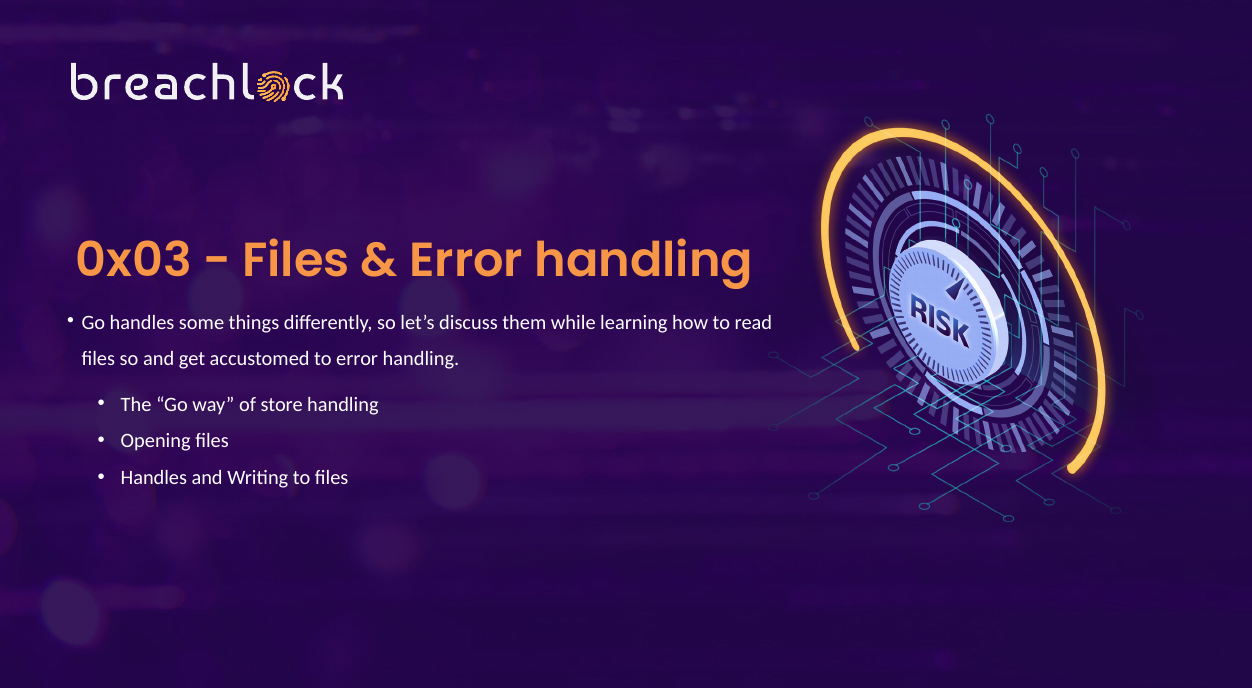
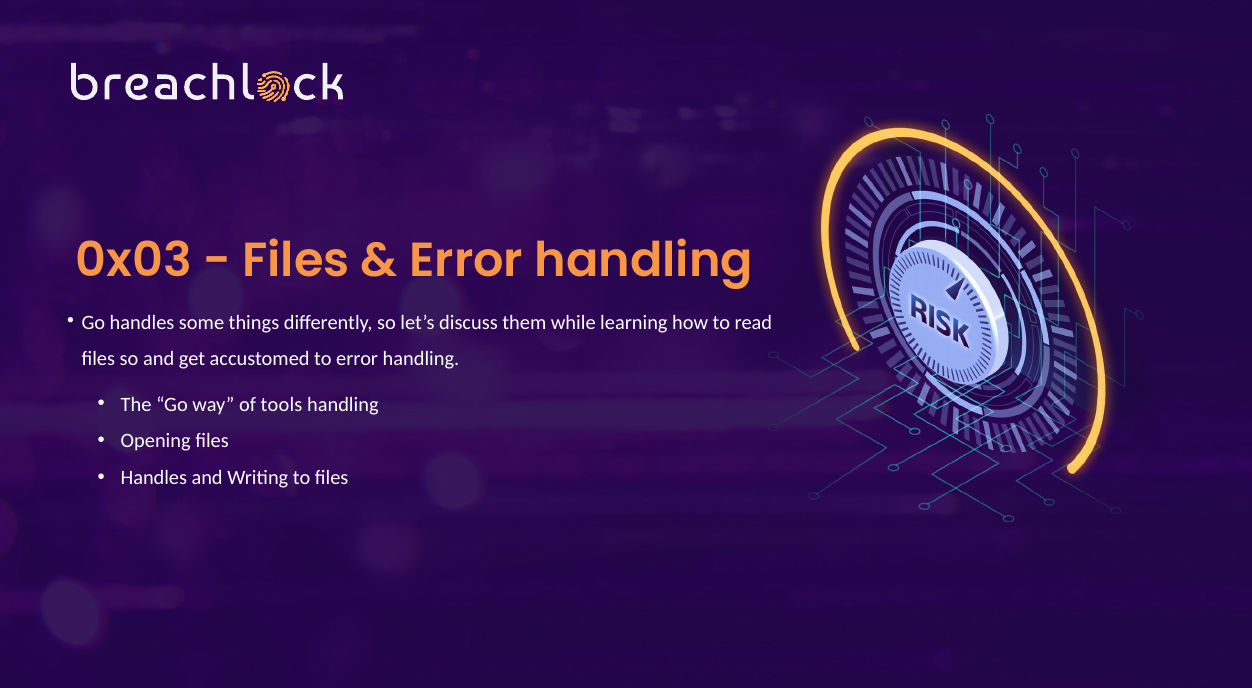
store: store -> tools
